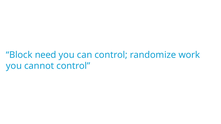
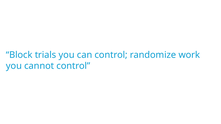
need: need -> trials
